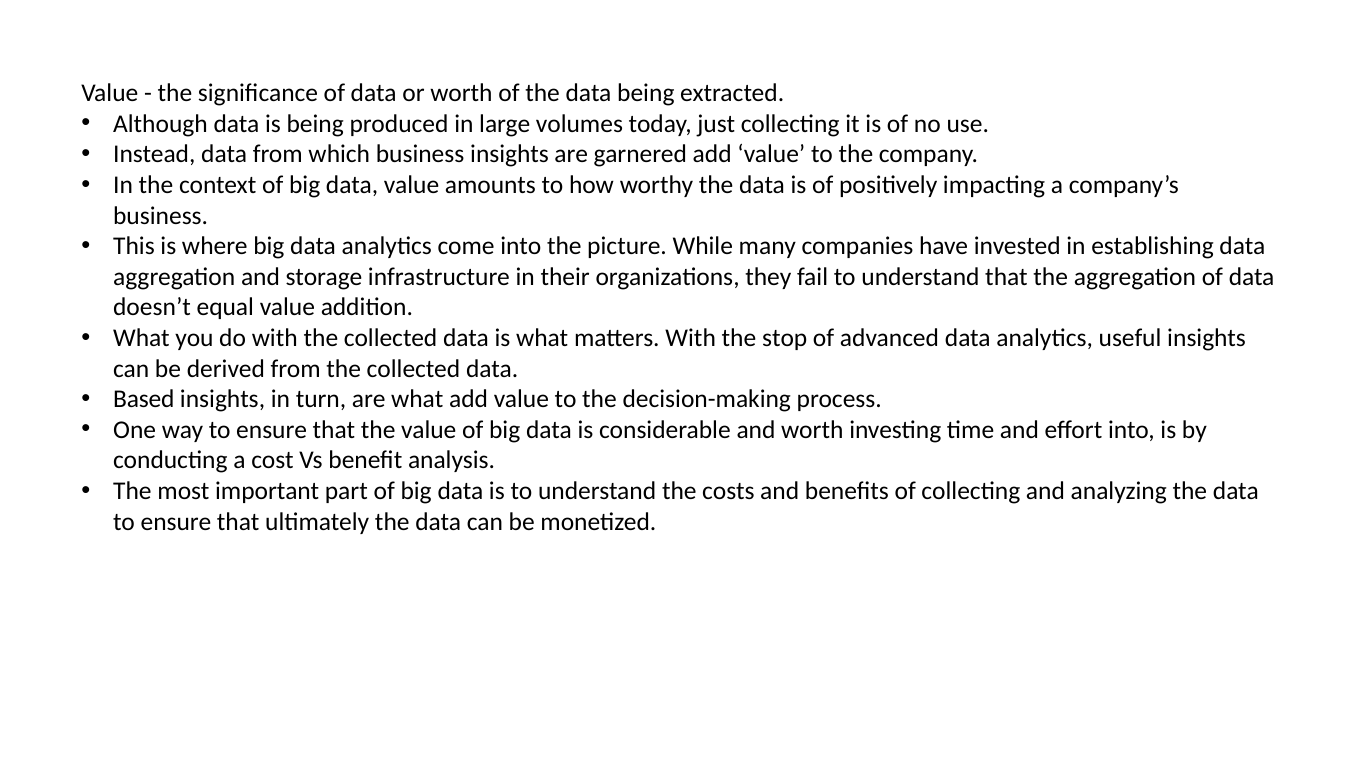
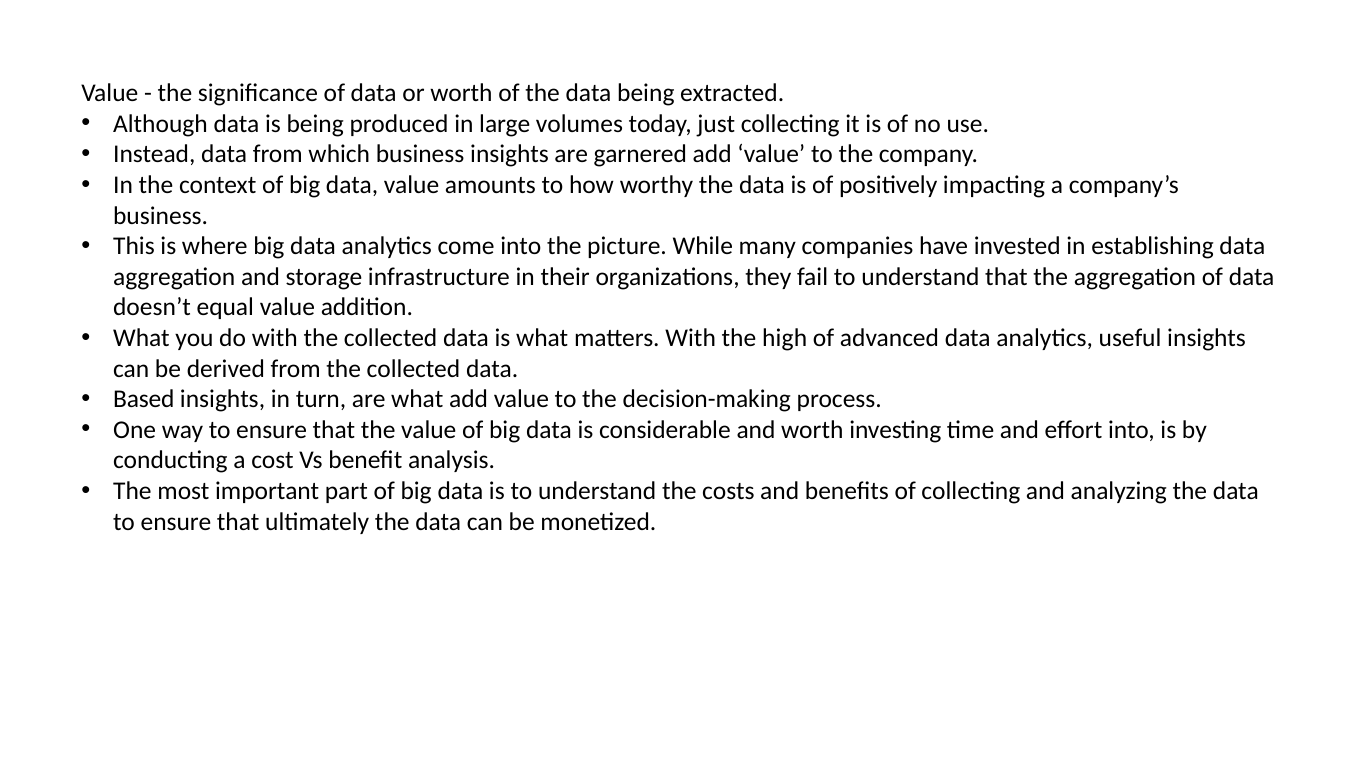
stop: stop -> high
